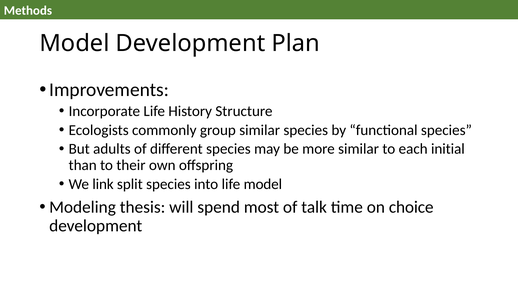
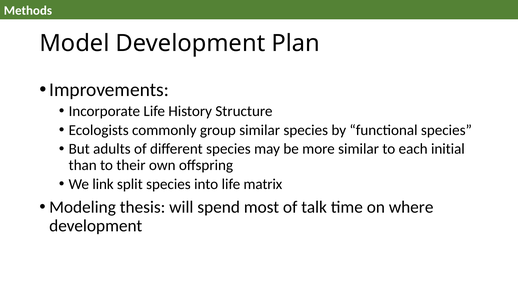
life model: model -> matrix
choice: choice -> where
